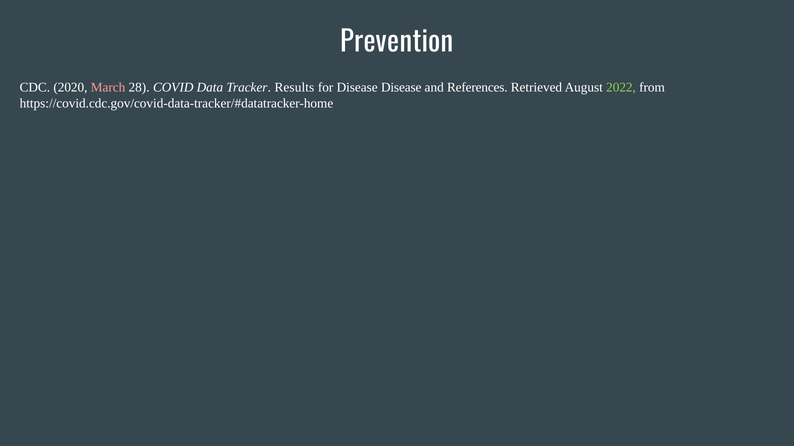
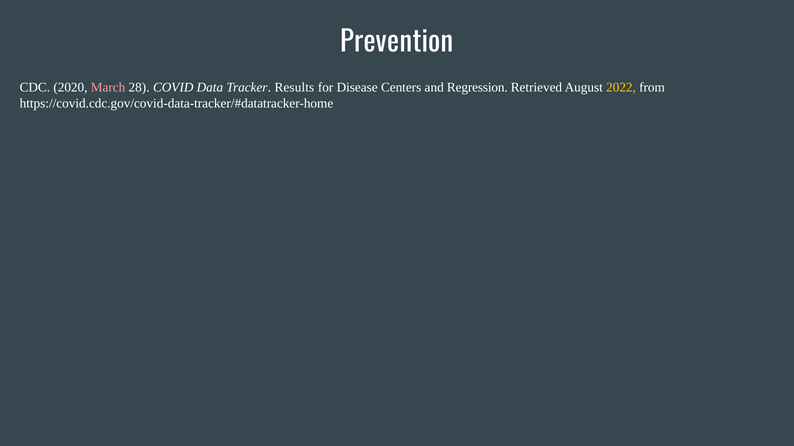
Disease Disease: Disease -> Centers
References: References -> Regression
2022 colour: light green -> yellow
